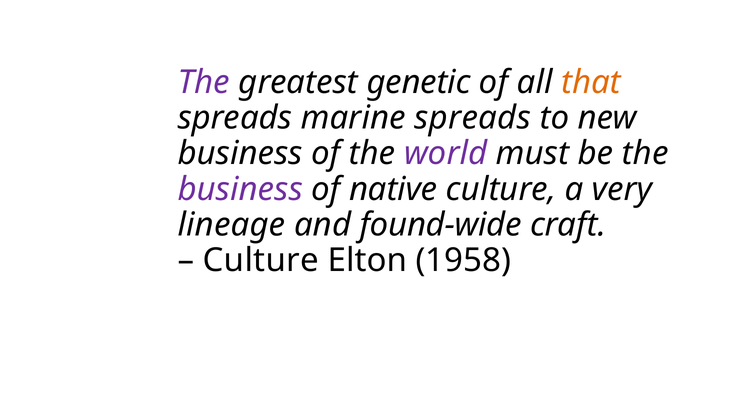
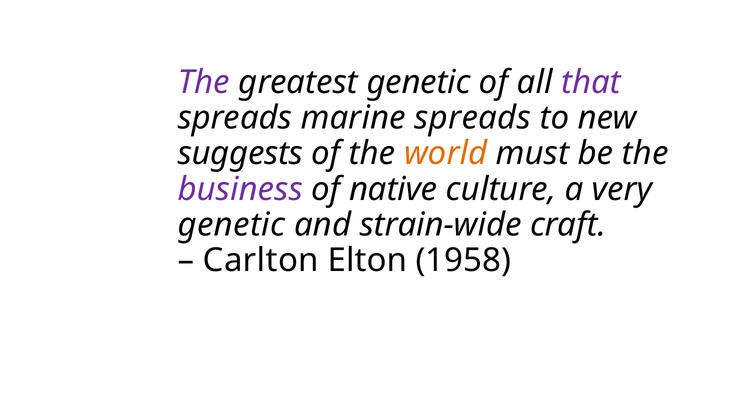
that colour: orange -> purple
business at (240, 153): business -> suggests
world colour: purple -> orange
lineage at (232, 225): lineage -> genetic
found-wide: found-wide -> strain-wide
Culture at (261, 261): Culture -> Carlton
